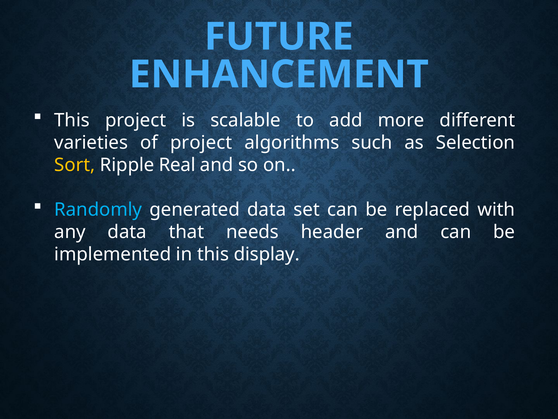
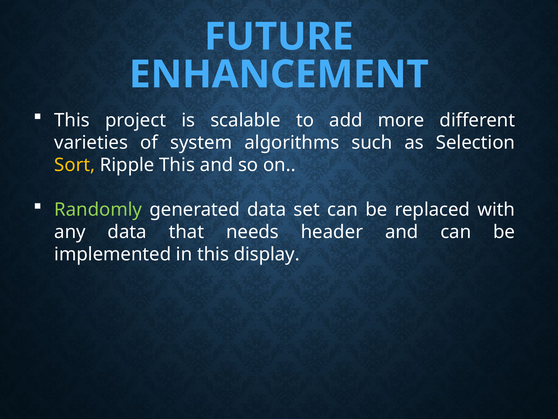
of project: project -> system
Ripple Real: Real -> This
Randomly colour: light blue -> light green
